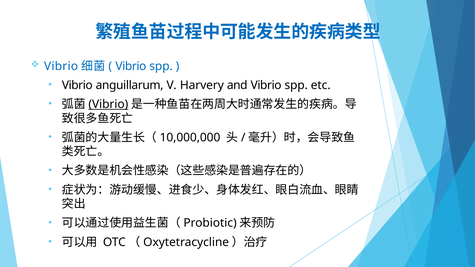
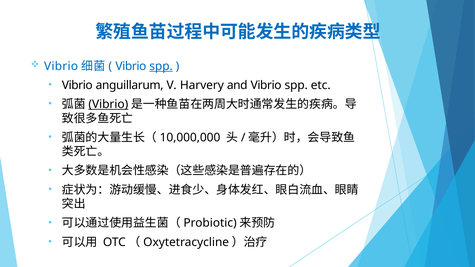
spp at (161, 66) underline: none -> present
